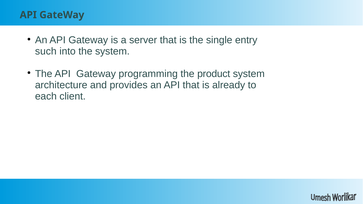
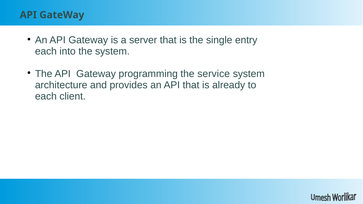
such at (46, 51): such -> each
product: product -> service
